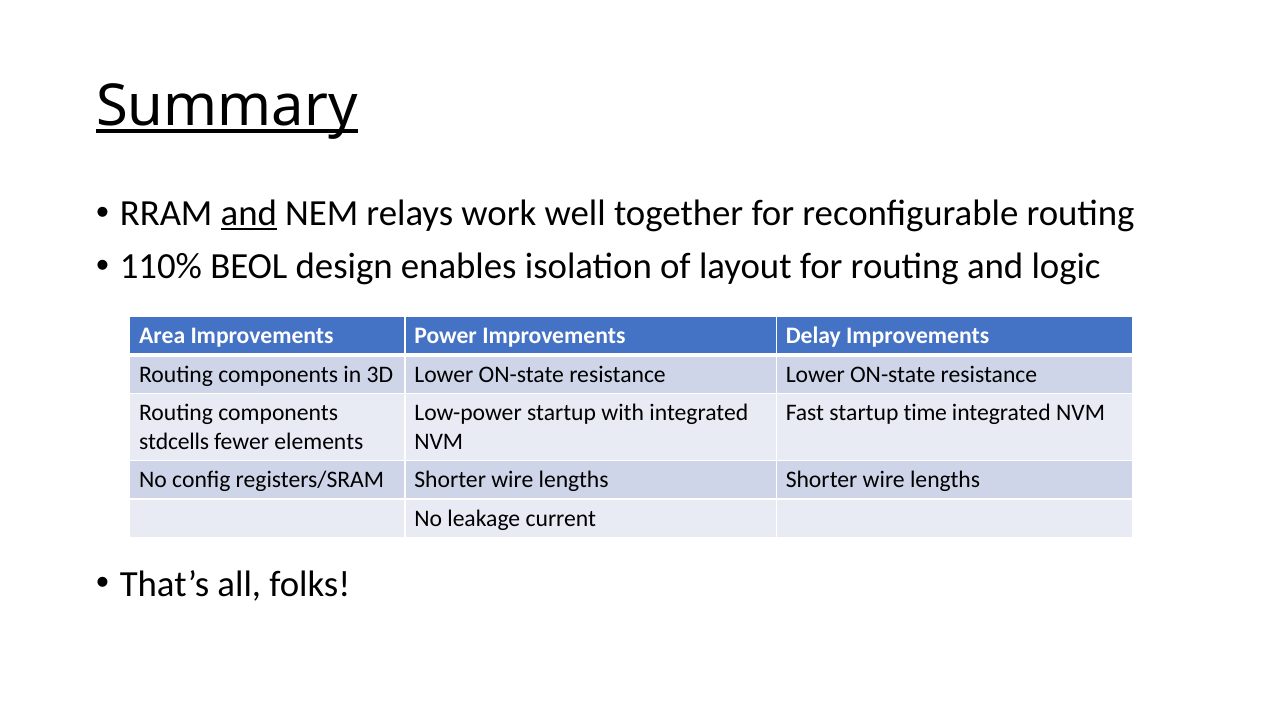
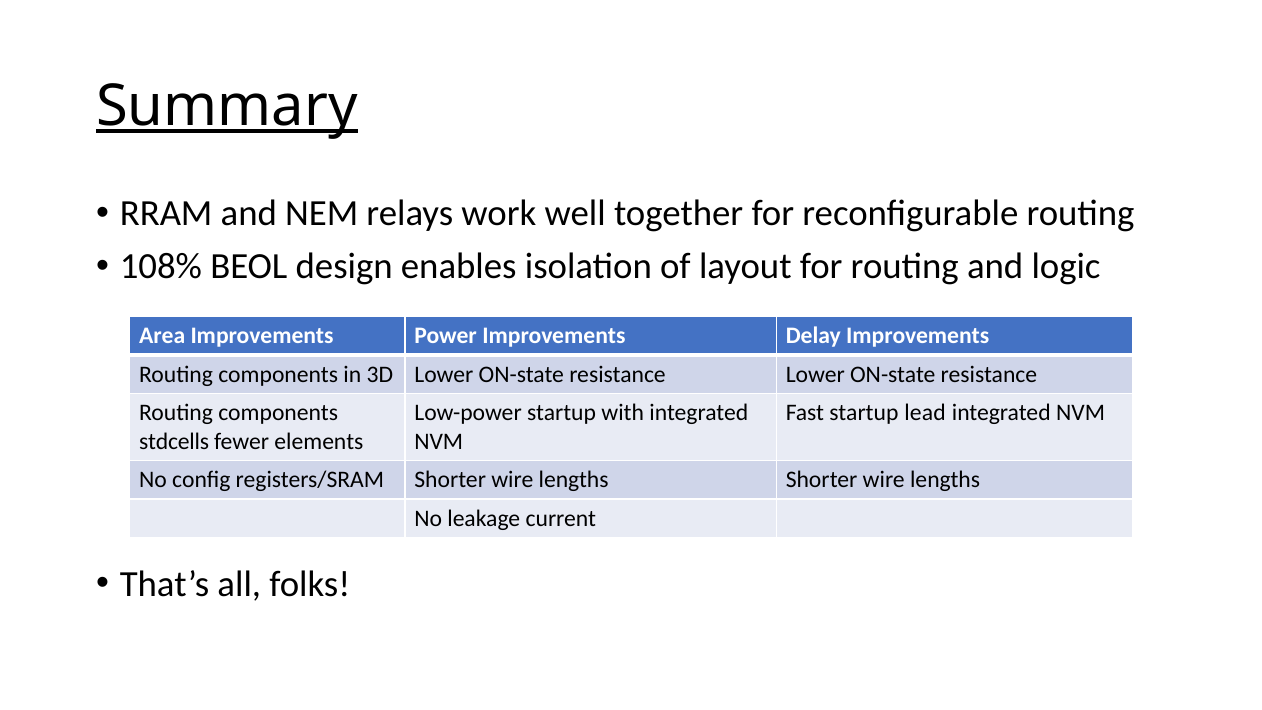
and at (249, 213) underline: present -> none
110%: 110% -> 108%
time: time -> lead
